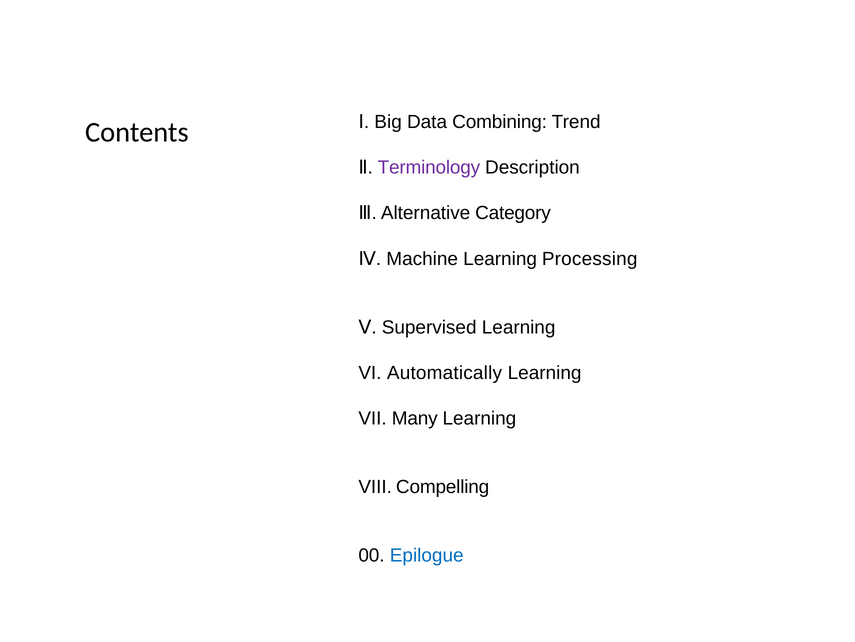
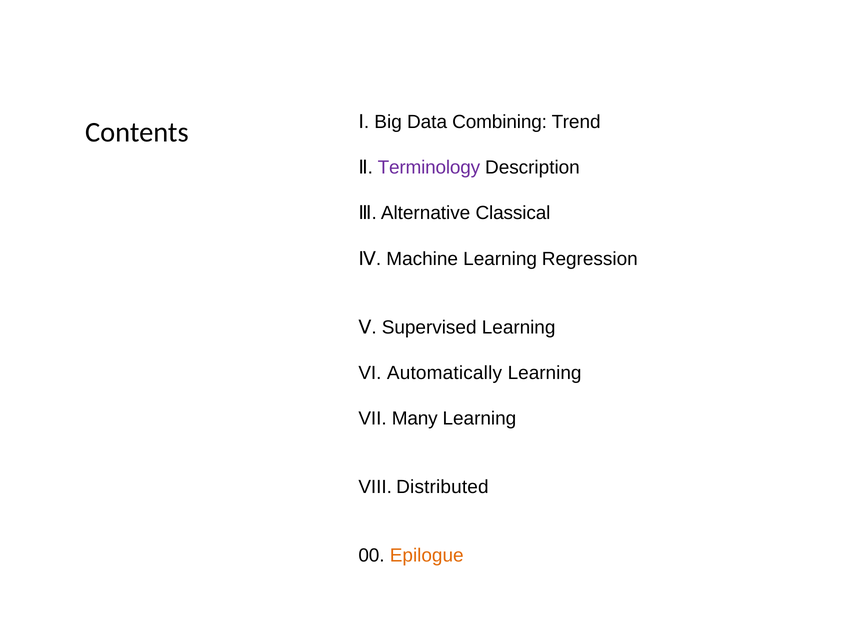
Category: Category -> Classical
Processing: Processing -> Regression
Compelling: Compelling -> Distributed
Epilogue colour: blue -> orange
